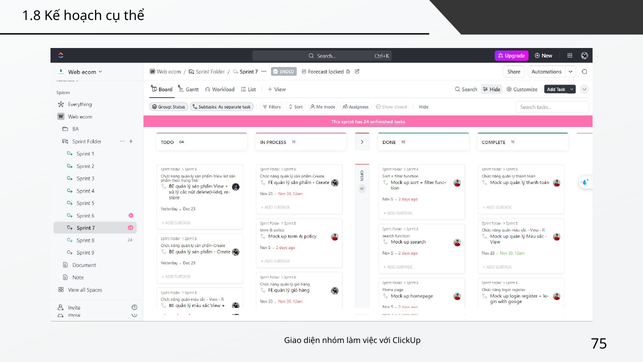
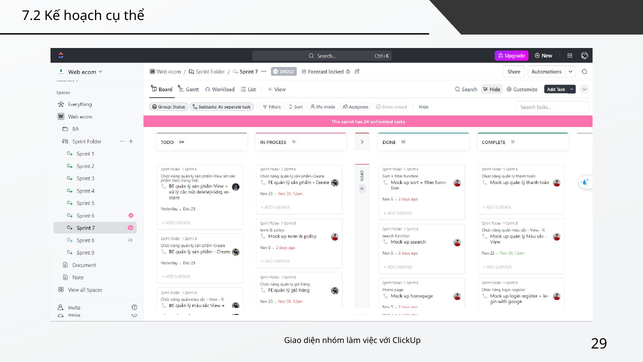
1.8: 1.8 -> 7.2
75: 75 -> 29
